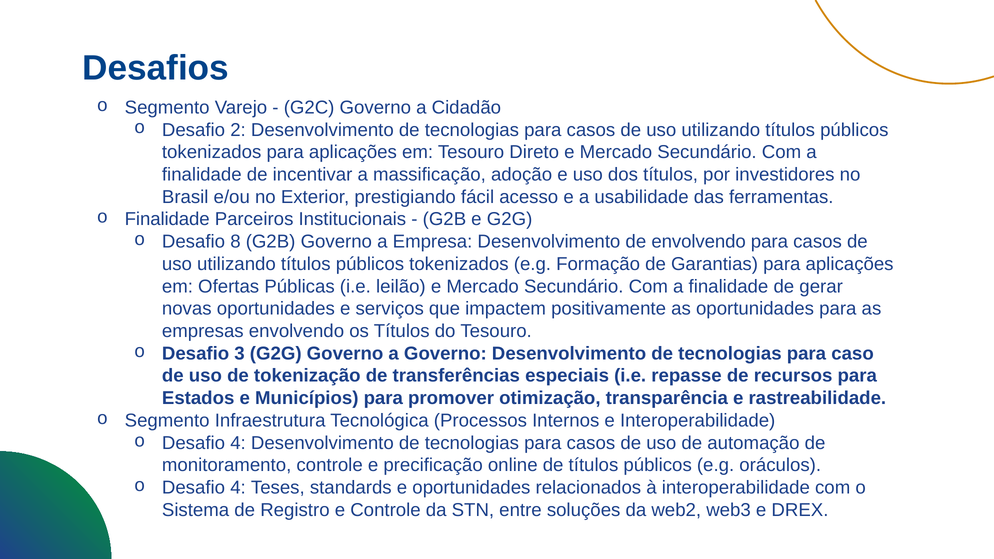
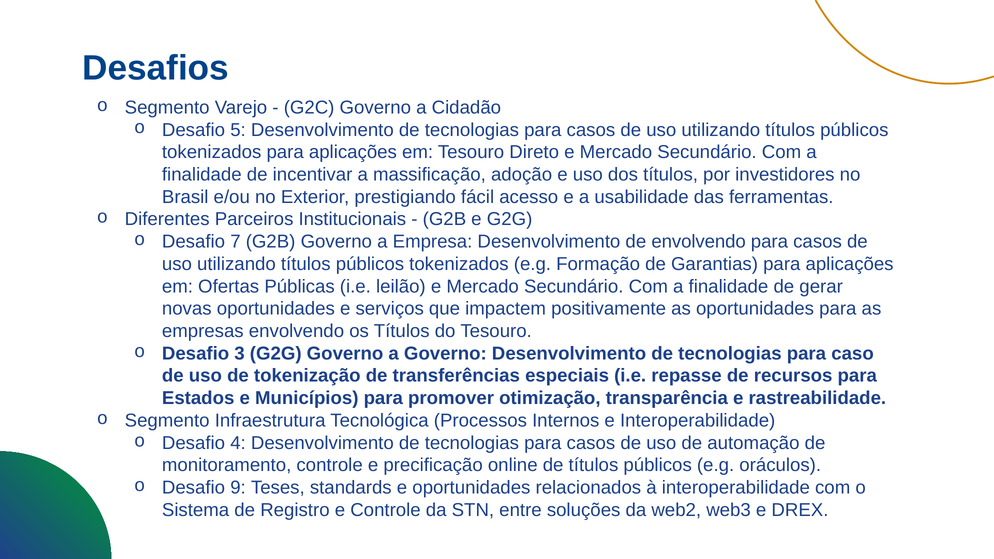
2: 2 -> 5
o Finalidade: Finalidade -> Diferentes
8: 8 -> 7
4 at (238, 488): 4 -> 9
